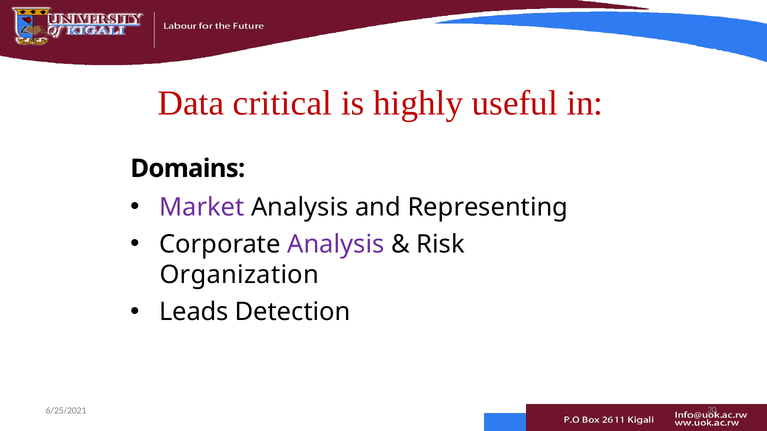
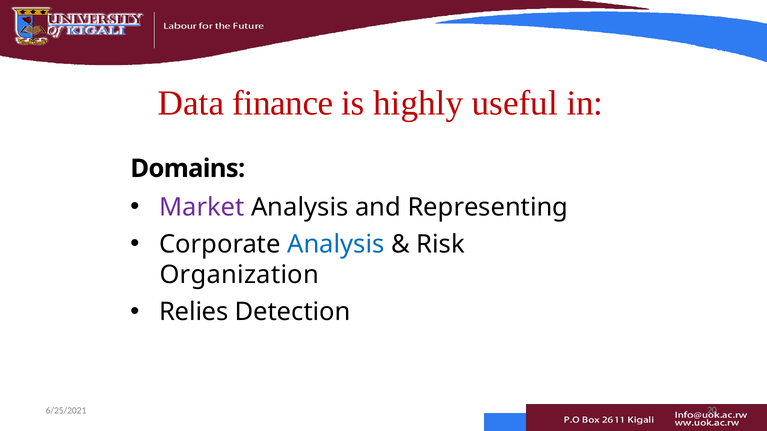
critical: critical -> finance
Analysis at (336, 244) colour: purple -> blue
Leads: Leads -> Relies
